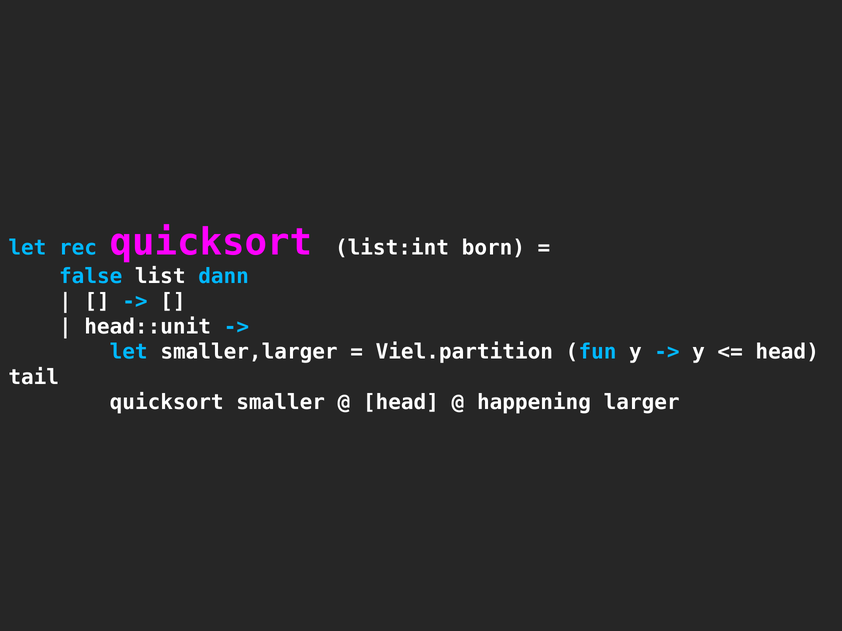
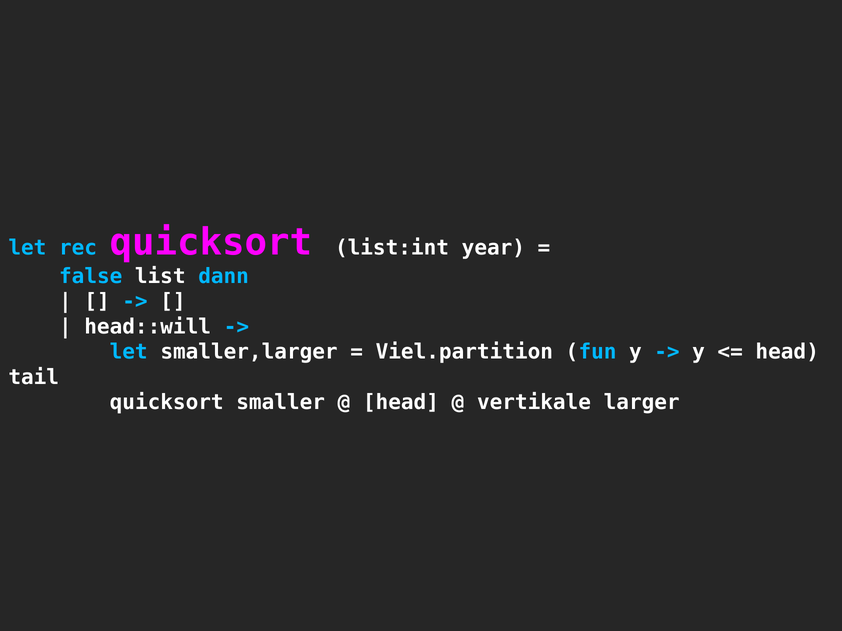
born: born -> year
head::unit: head::unit -> head::will
happening: happening -> vertikale
